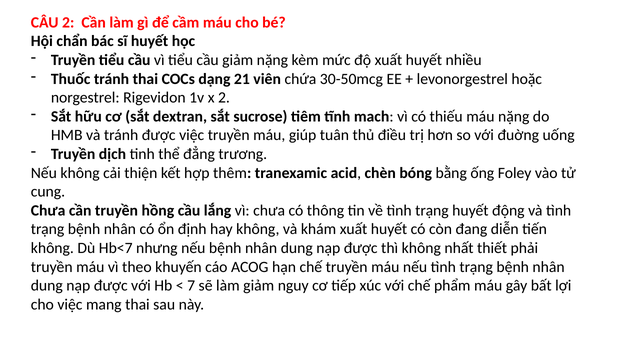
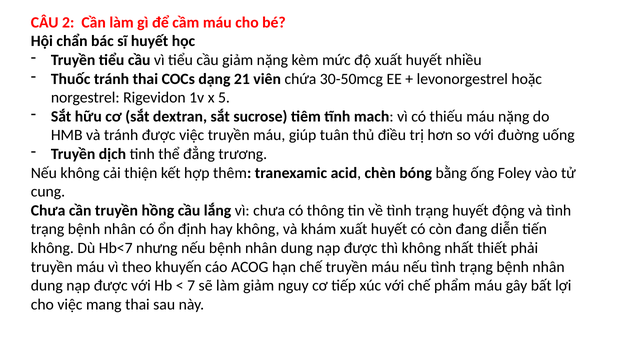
x 2: 2 -> 5
